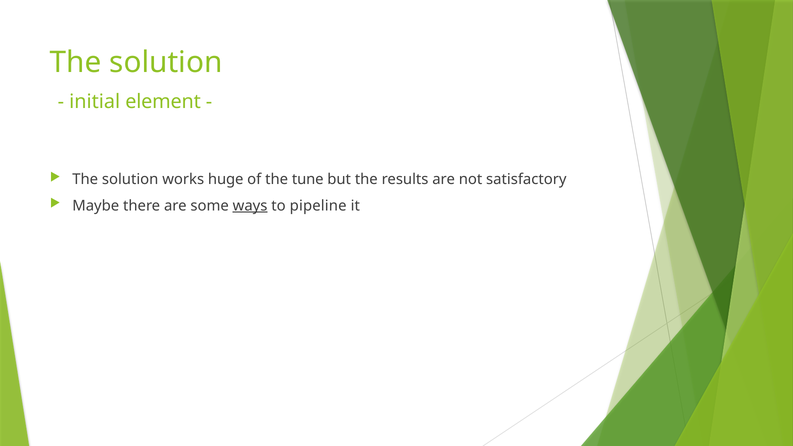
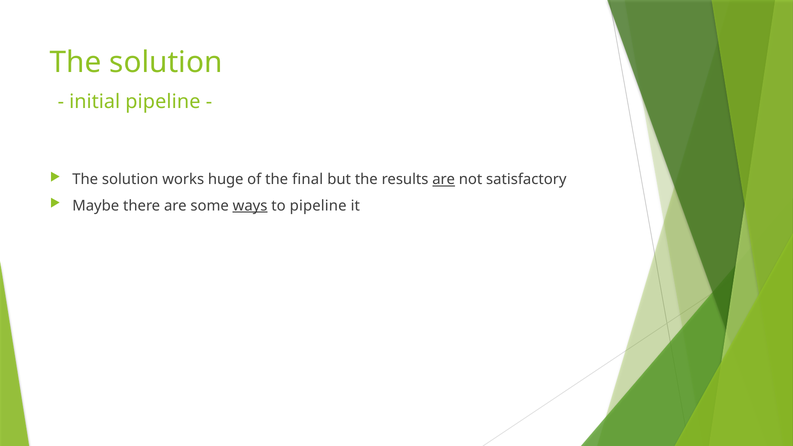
initial element: element -> pipeline
tune: tune -> final
are at (444, 180) underline: none -> present
